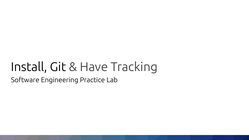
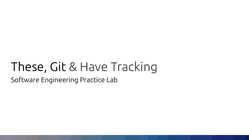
Install: Install -> These
